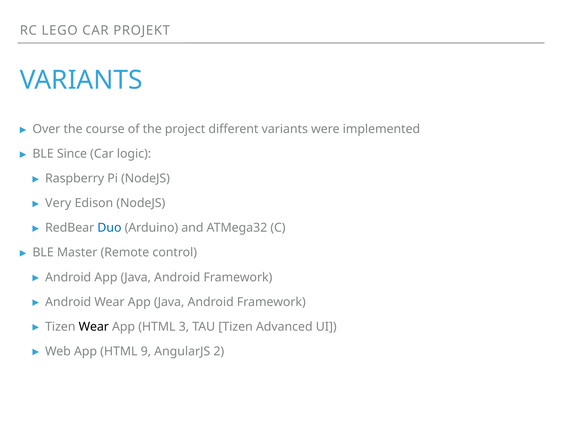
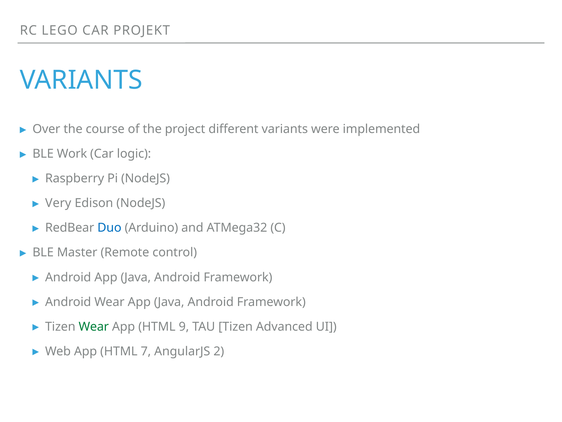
Since: Since -> Work
Wear at (94, 326) colour: black -> green
3: 3 -> 9
9: 9 -> 7
